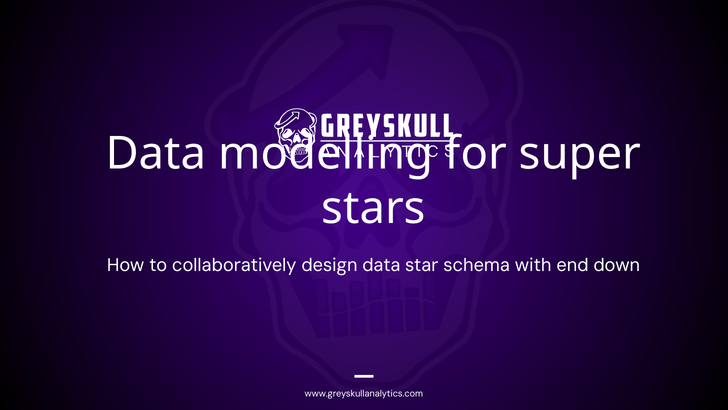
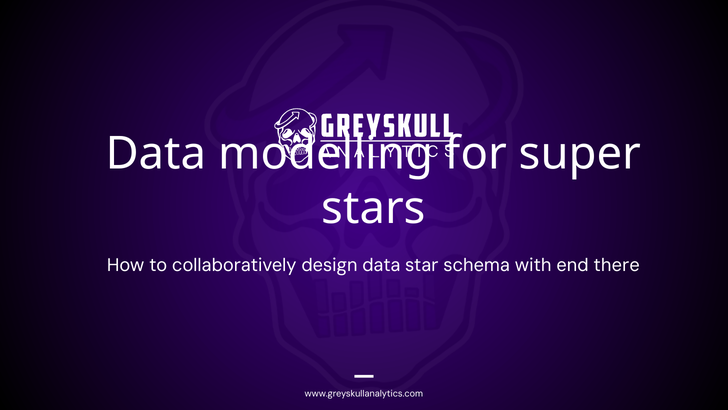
down: down -> there
